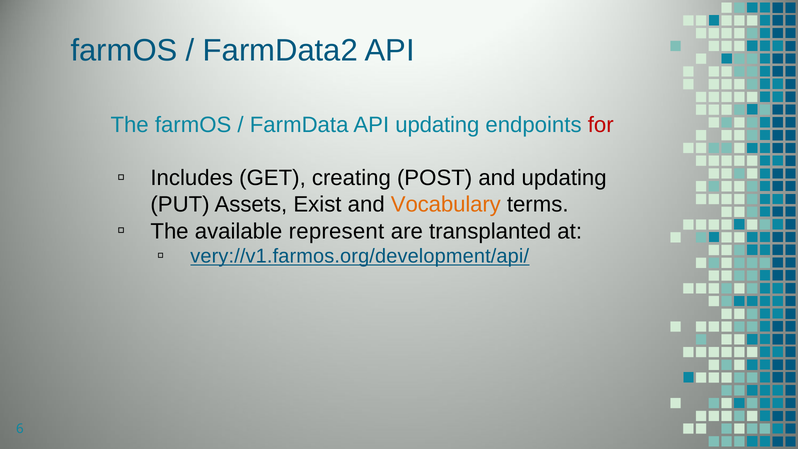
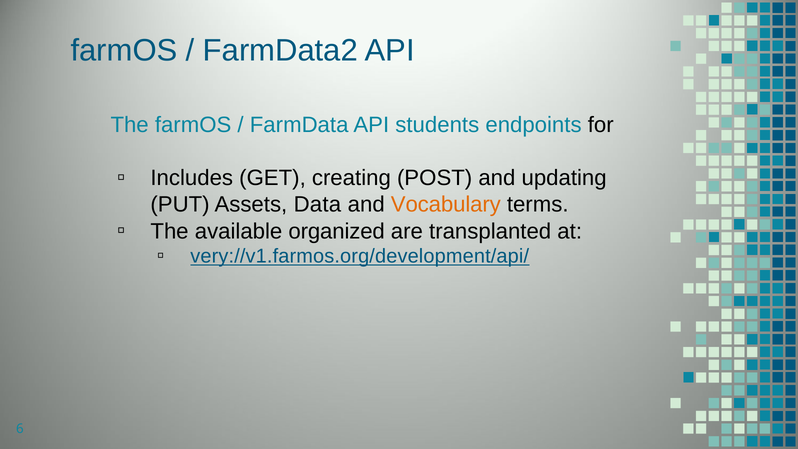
API updating: updating -> students
for colour: red -> black
Exist: Exist -> Data
represent: represent -> organized
